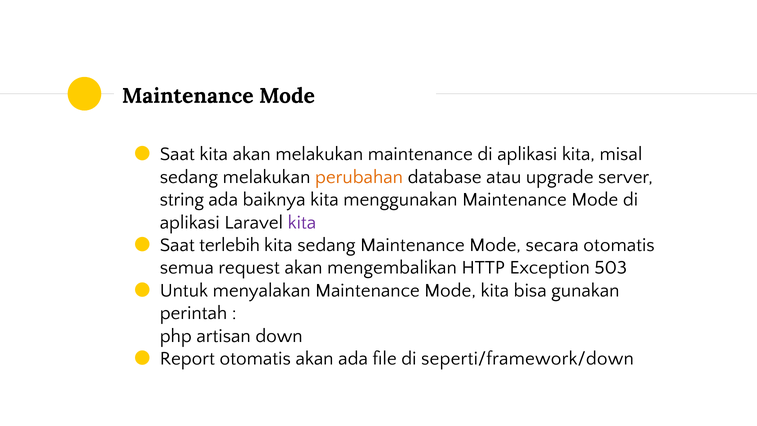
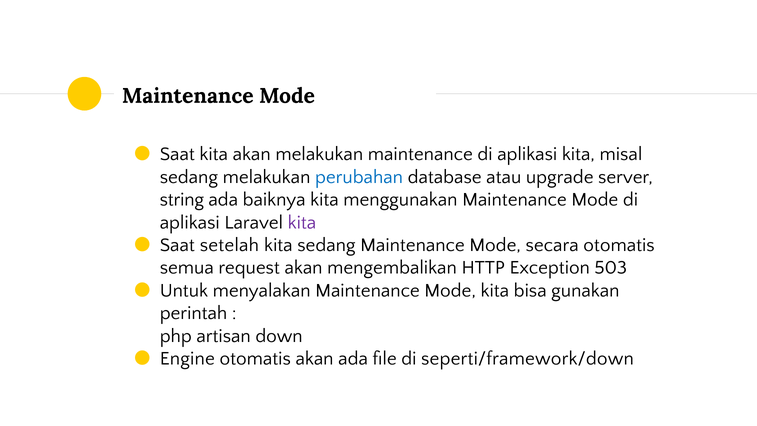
perubahan colour: orange -> blue
terlebih: terlebih -> setelah
Report: Report -> Engine
